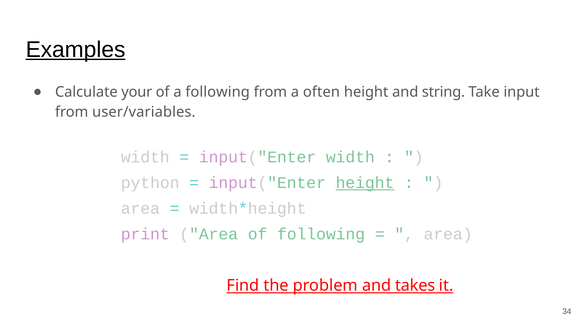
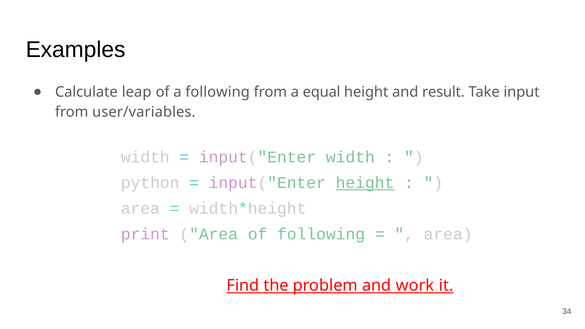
Examples underline: present -> none
your: your -> leap
often: often -> equal
string: string -> result
takes: takes -> work
